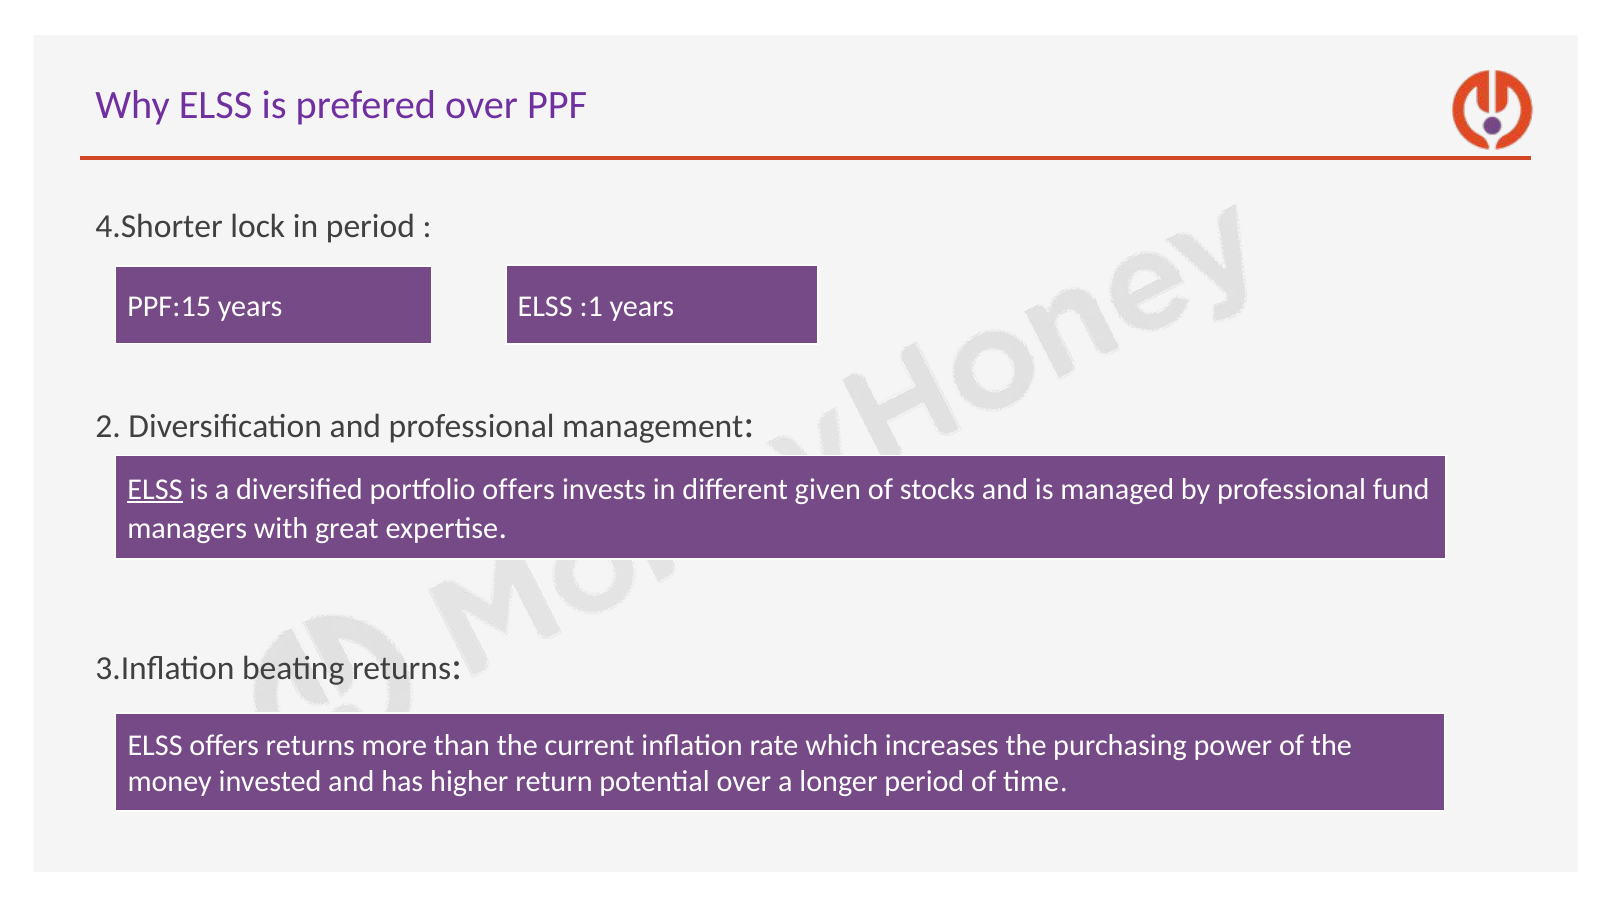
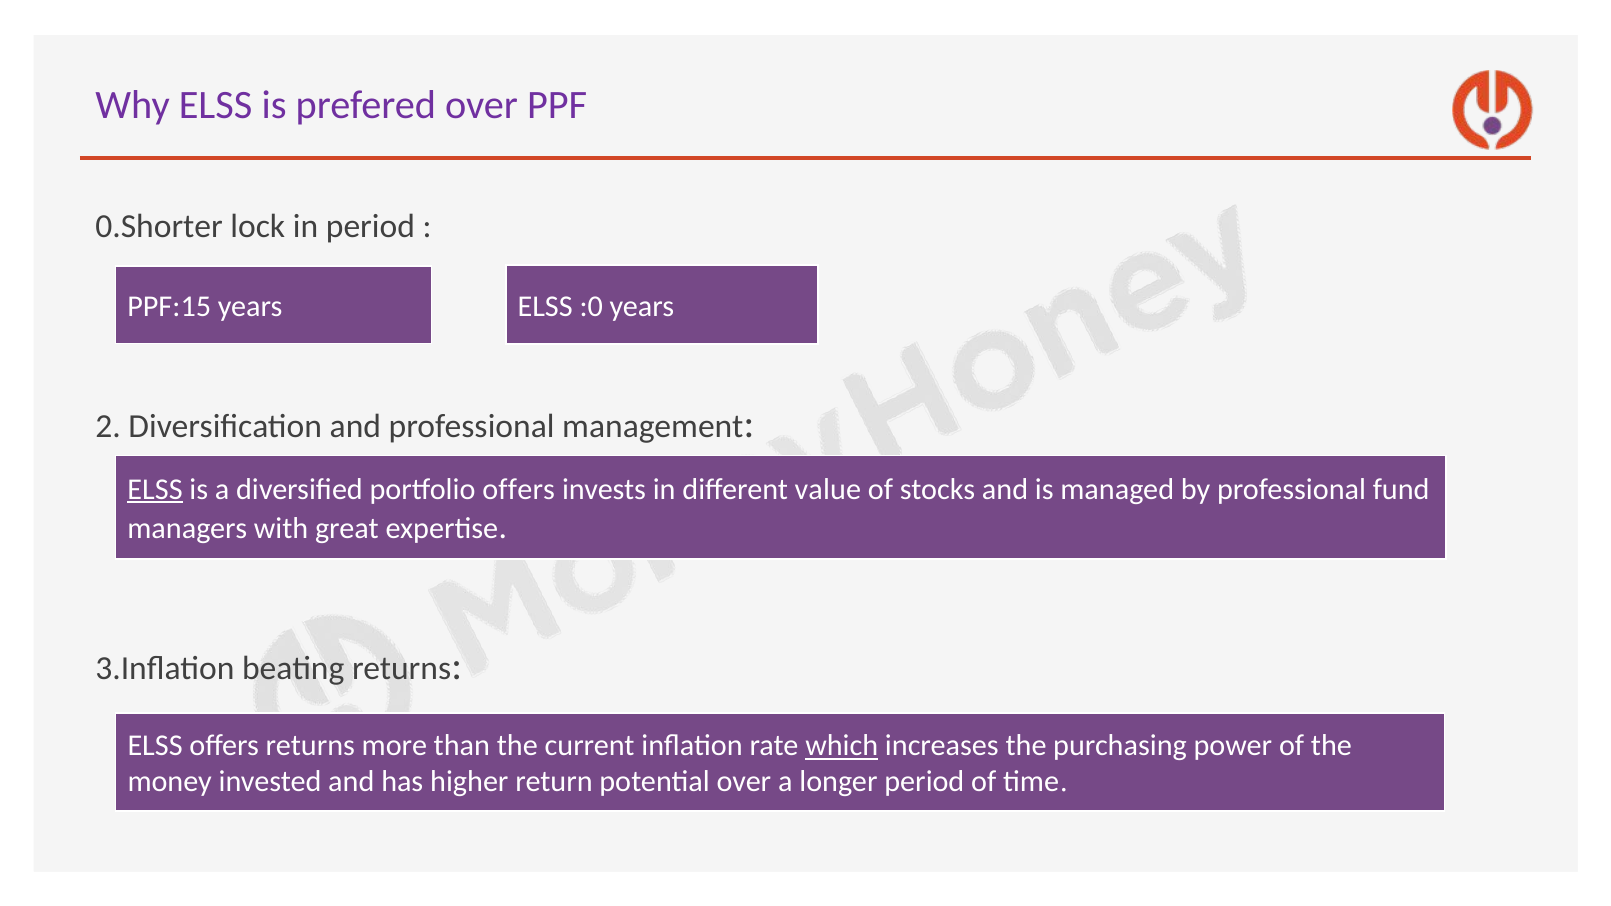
4.Shorter: 4.Shorter -> 0.Shorter
:1: :1 -> :0
given: given -> value
which underline: none -> present
